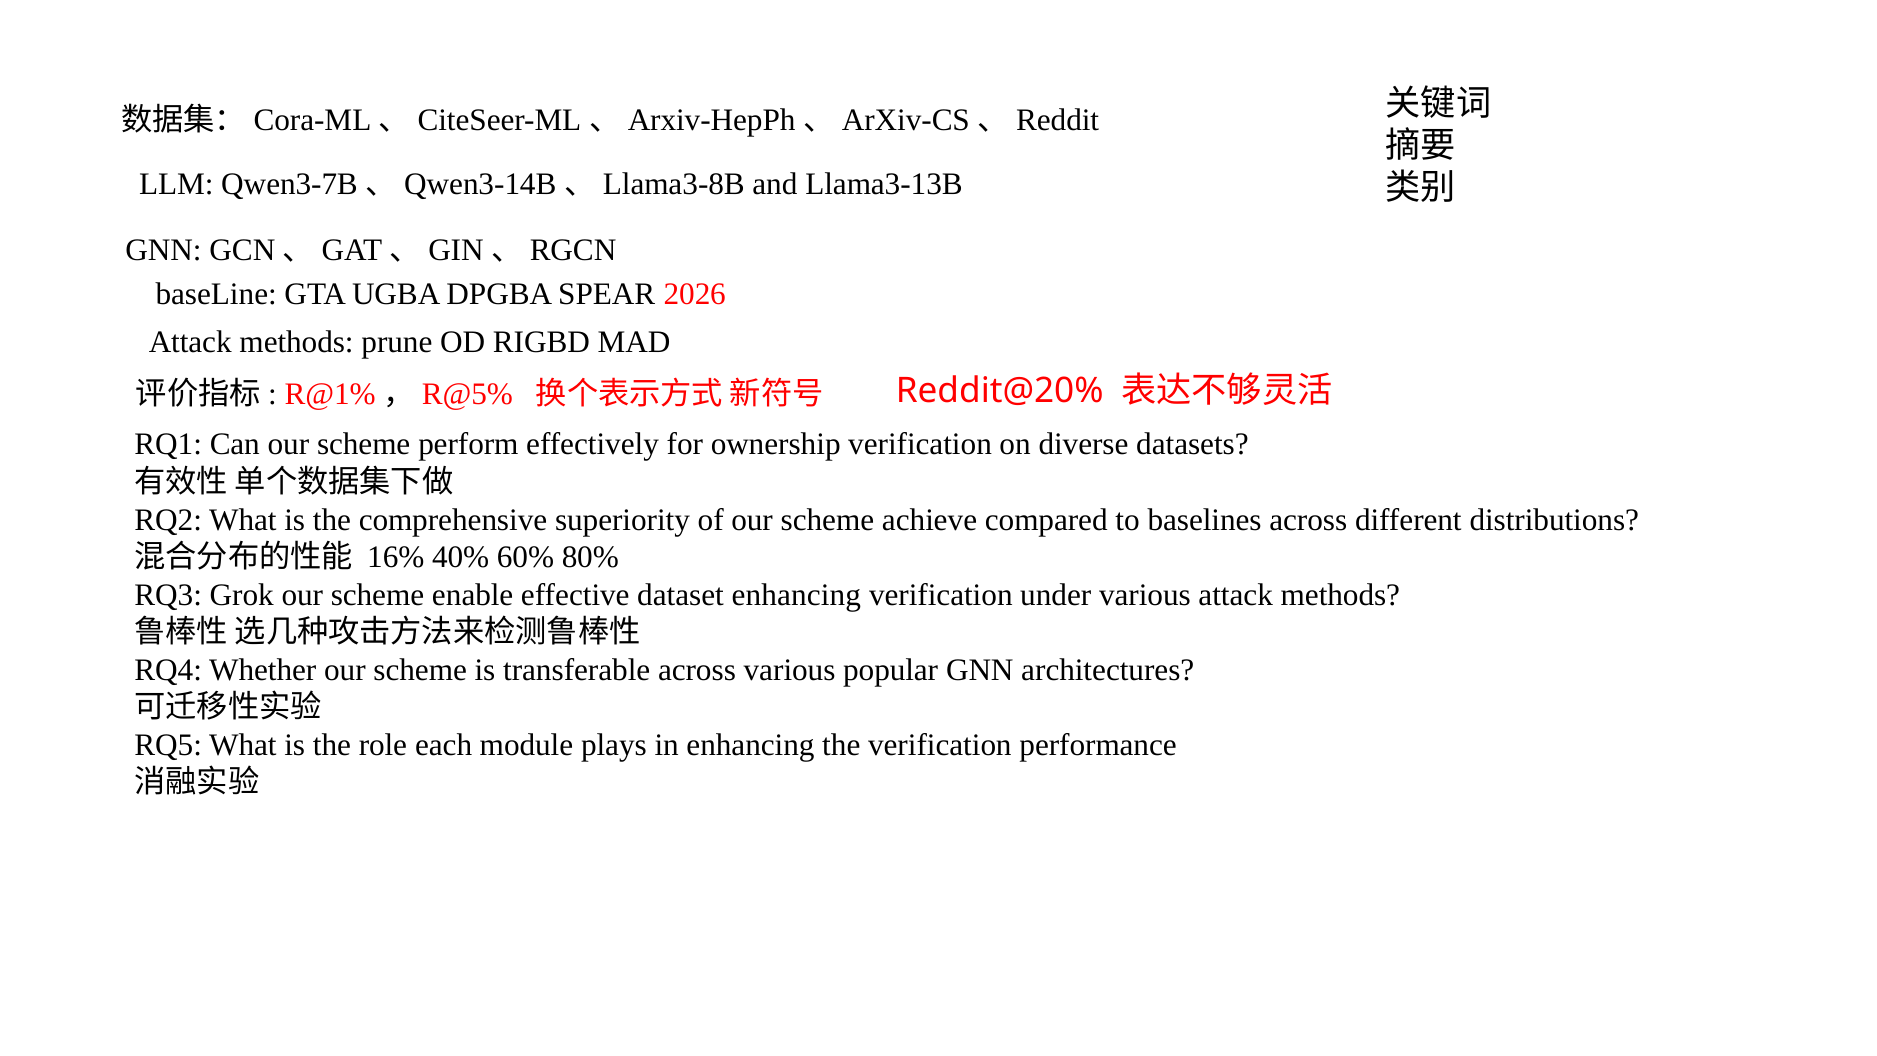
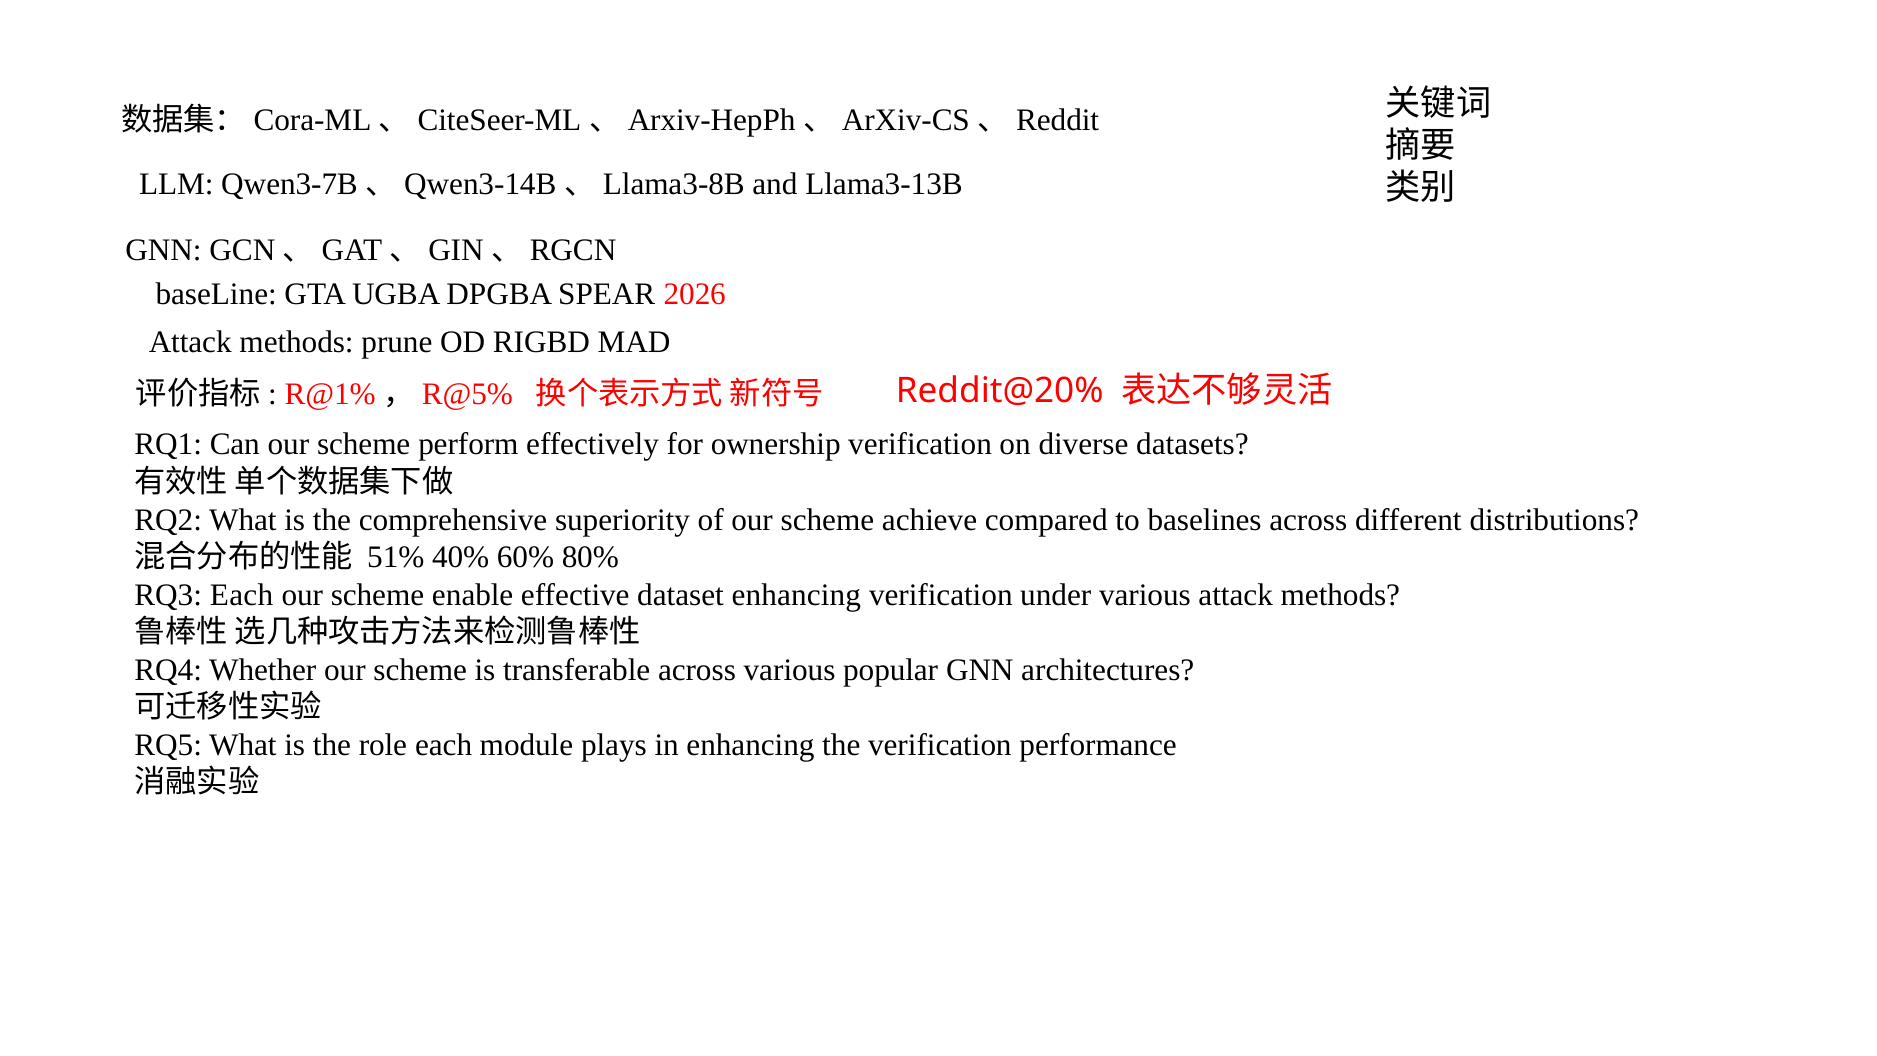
16%: 16% -> 51%
RQ3 Grok: Grok -> Each
